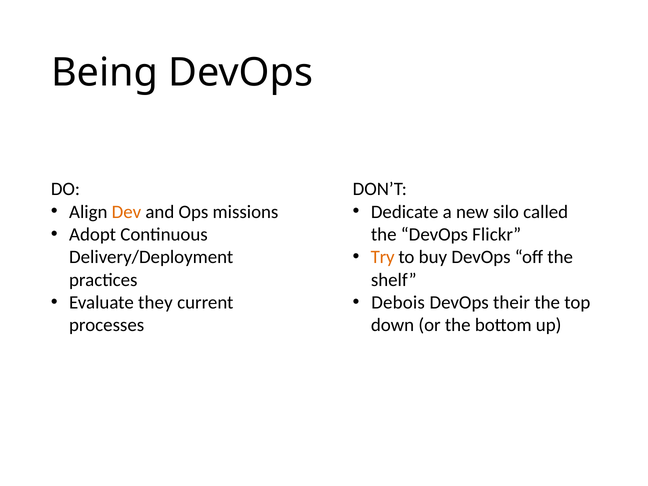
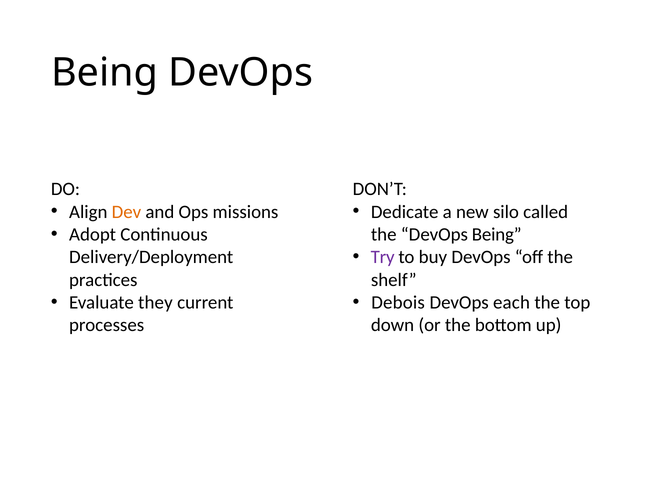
DevOps Flickr: Flickr -> Being
Try colour: orange -> purple
their: their -> each
